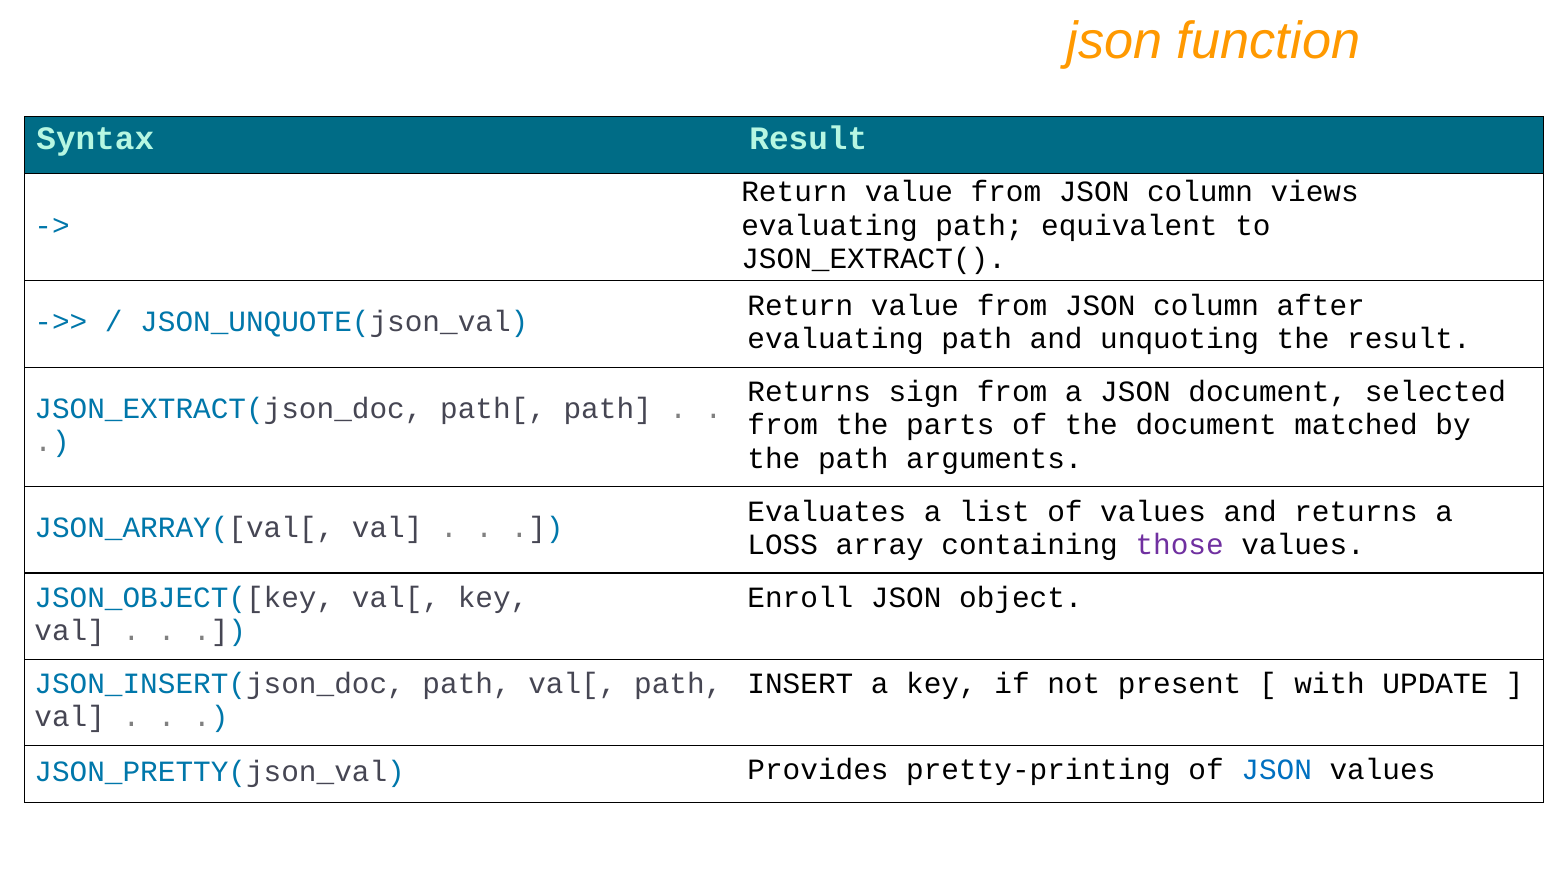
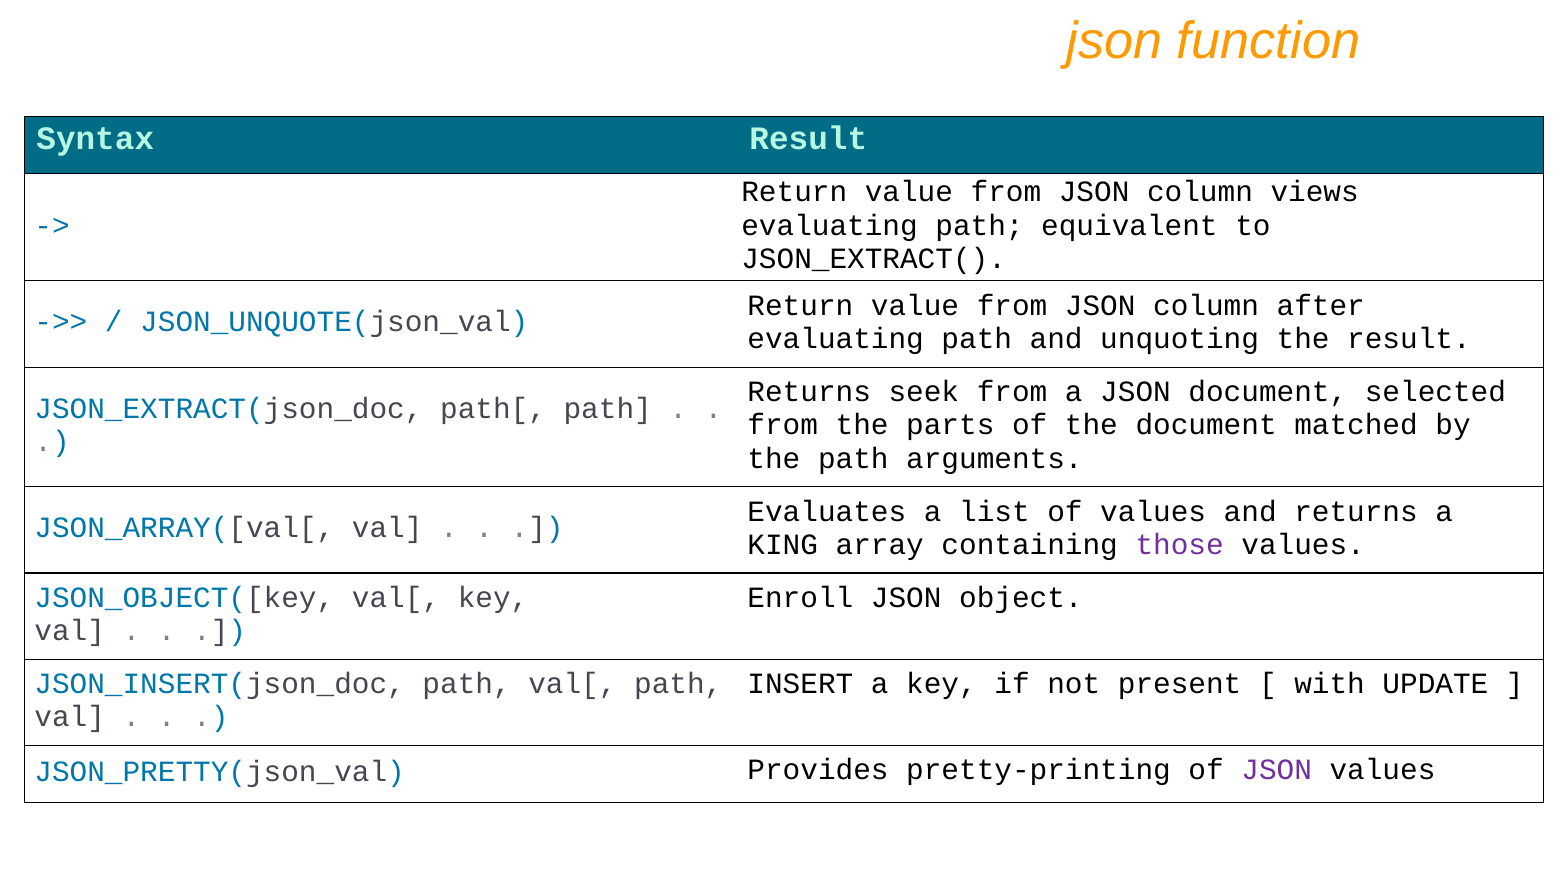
sign: sign -> seek
LOSS: LOSS -> KING
JSON at (1277, 770) colour: blue -> purple
